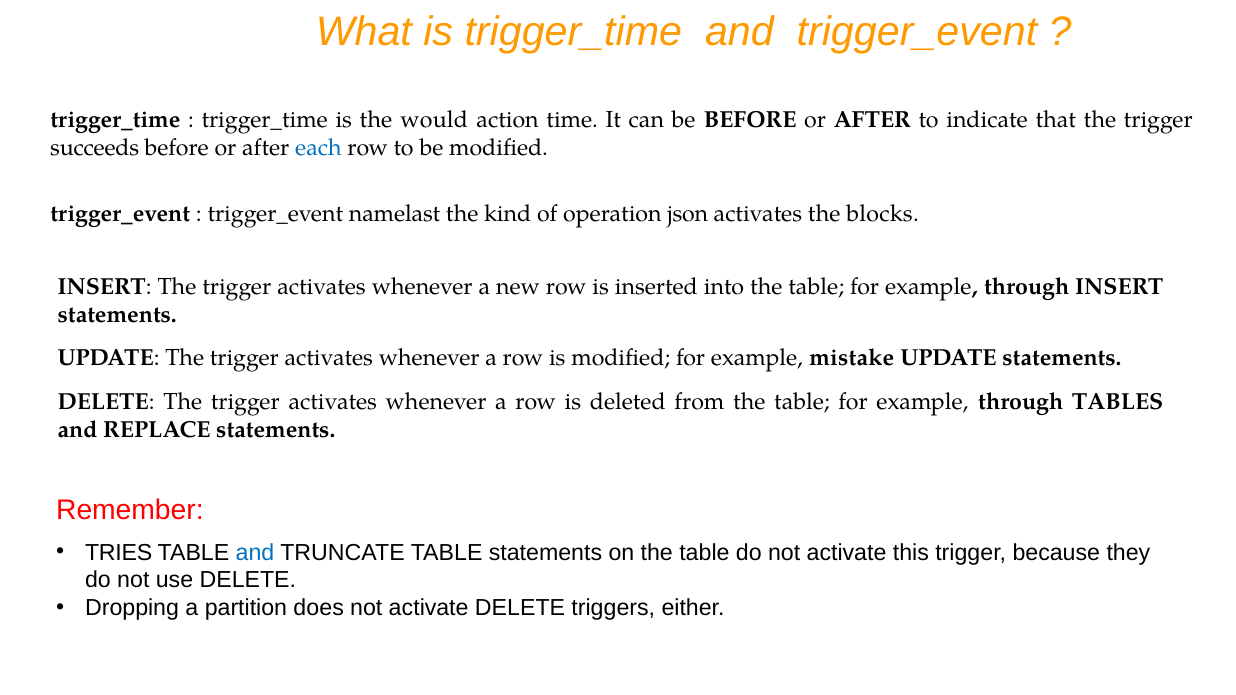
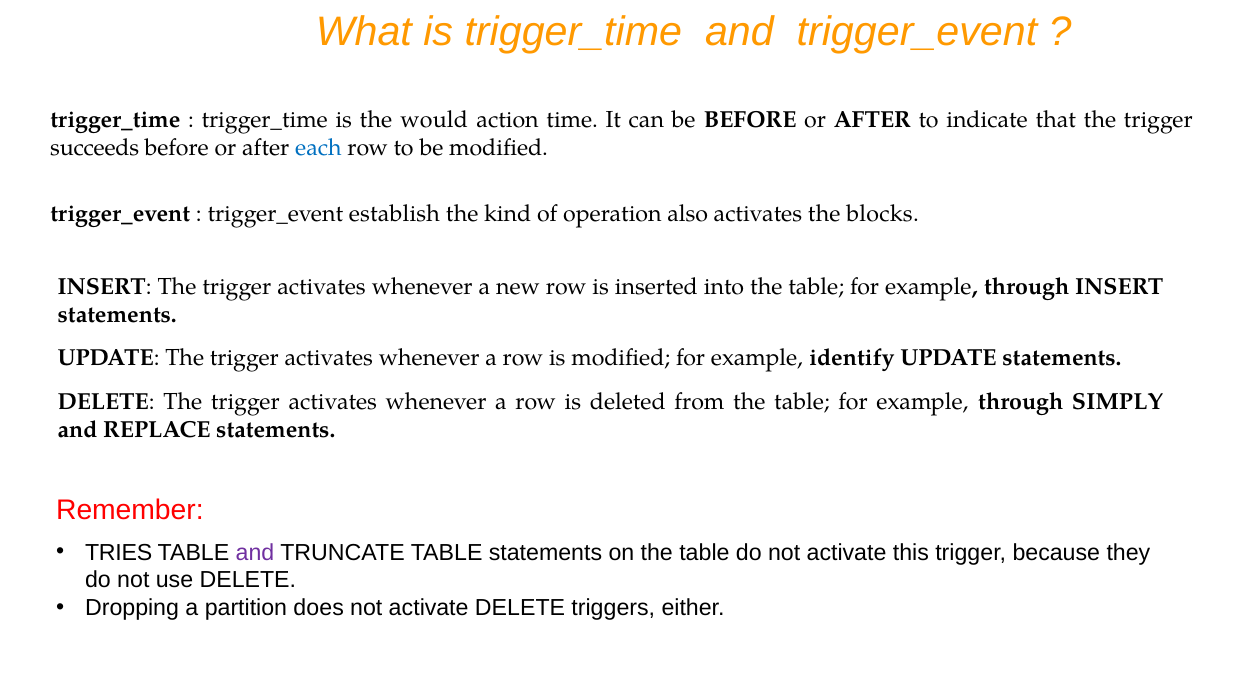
namelast: namelast -> establish
json: json -> also
mistake: mistake -> identify
TABLES: TABLES -> SIMPLY
and at (255, 553) colour: blue -> purple
